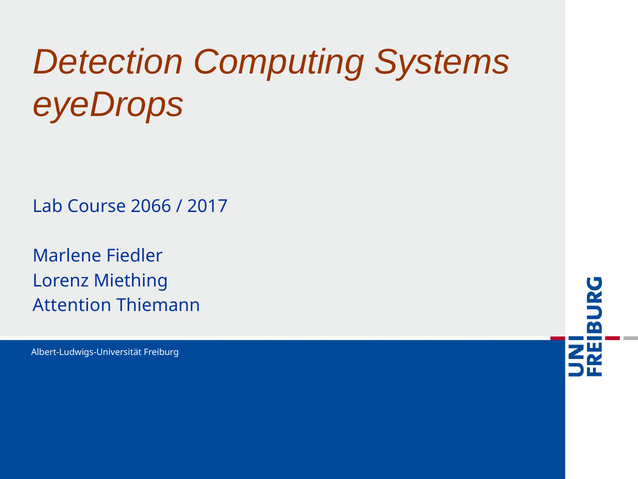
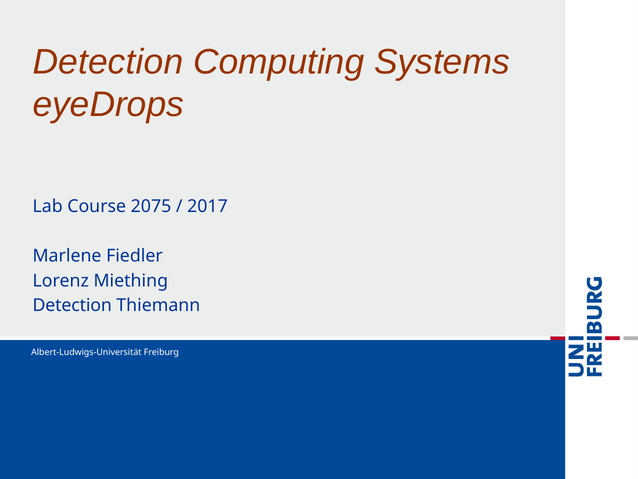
2066: 2066 -> 2075
Attention at (72, 305): Attention -> Detection
